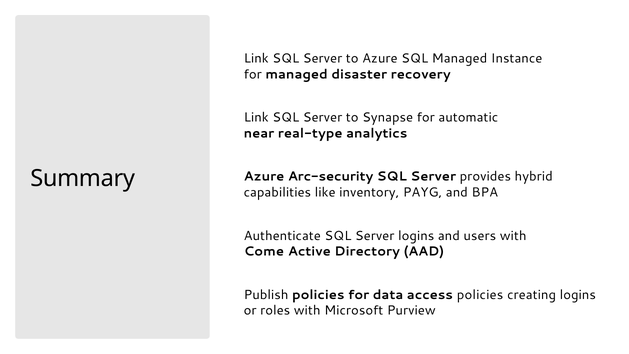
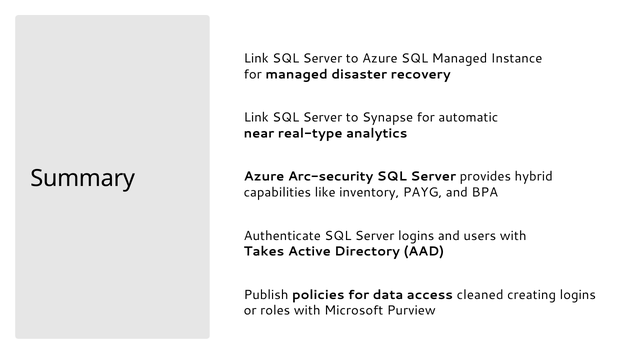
Come: Come -> Takes
access policies: policies -> cleaned
